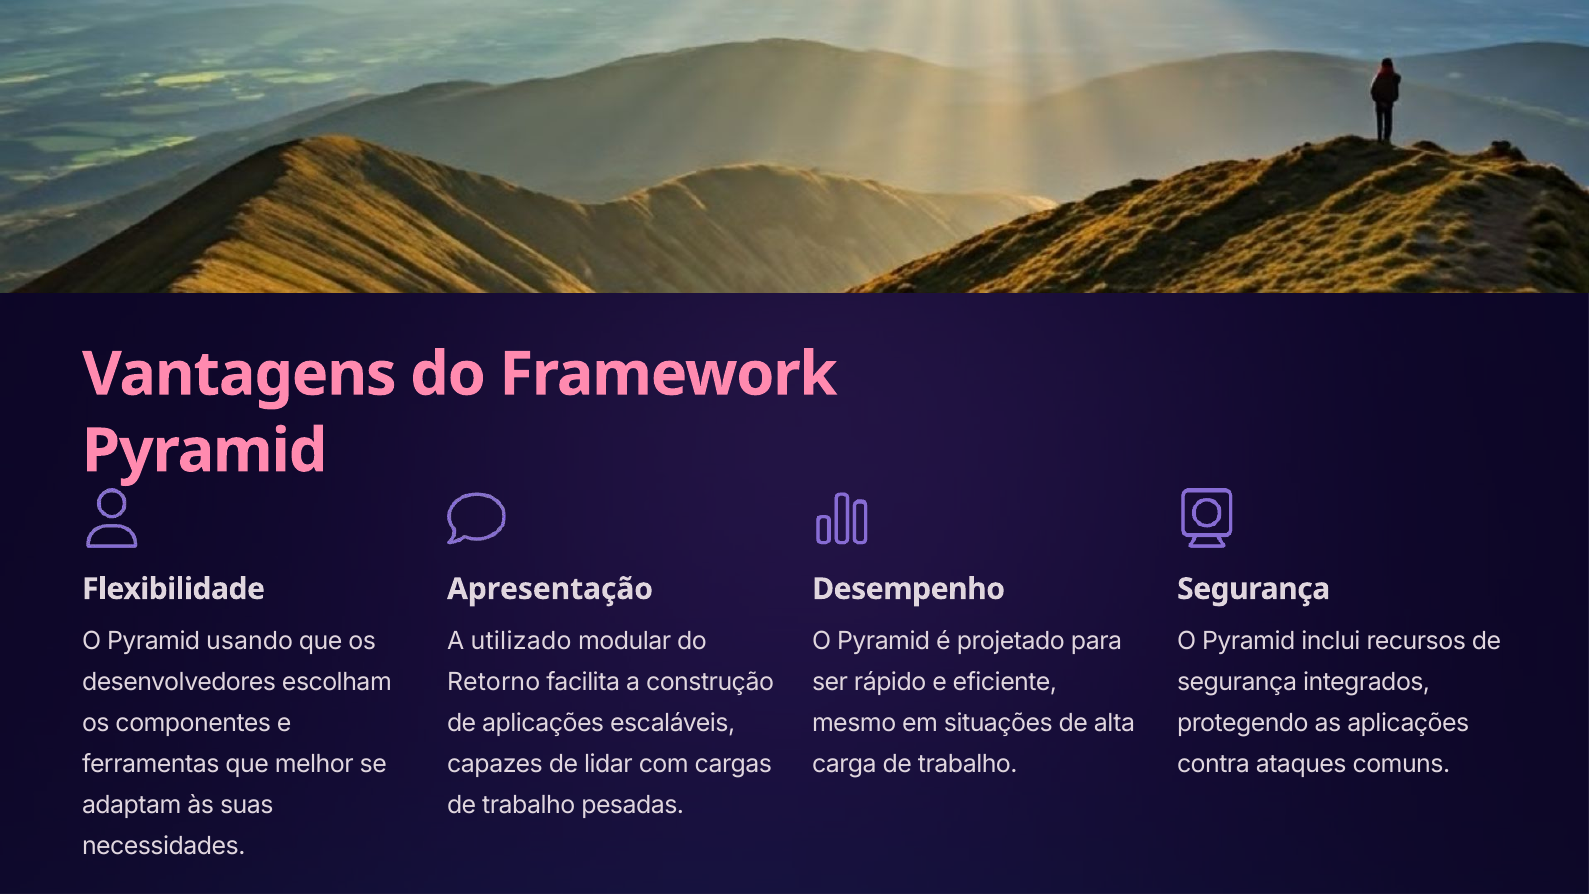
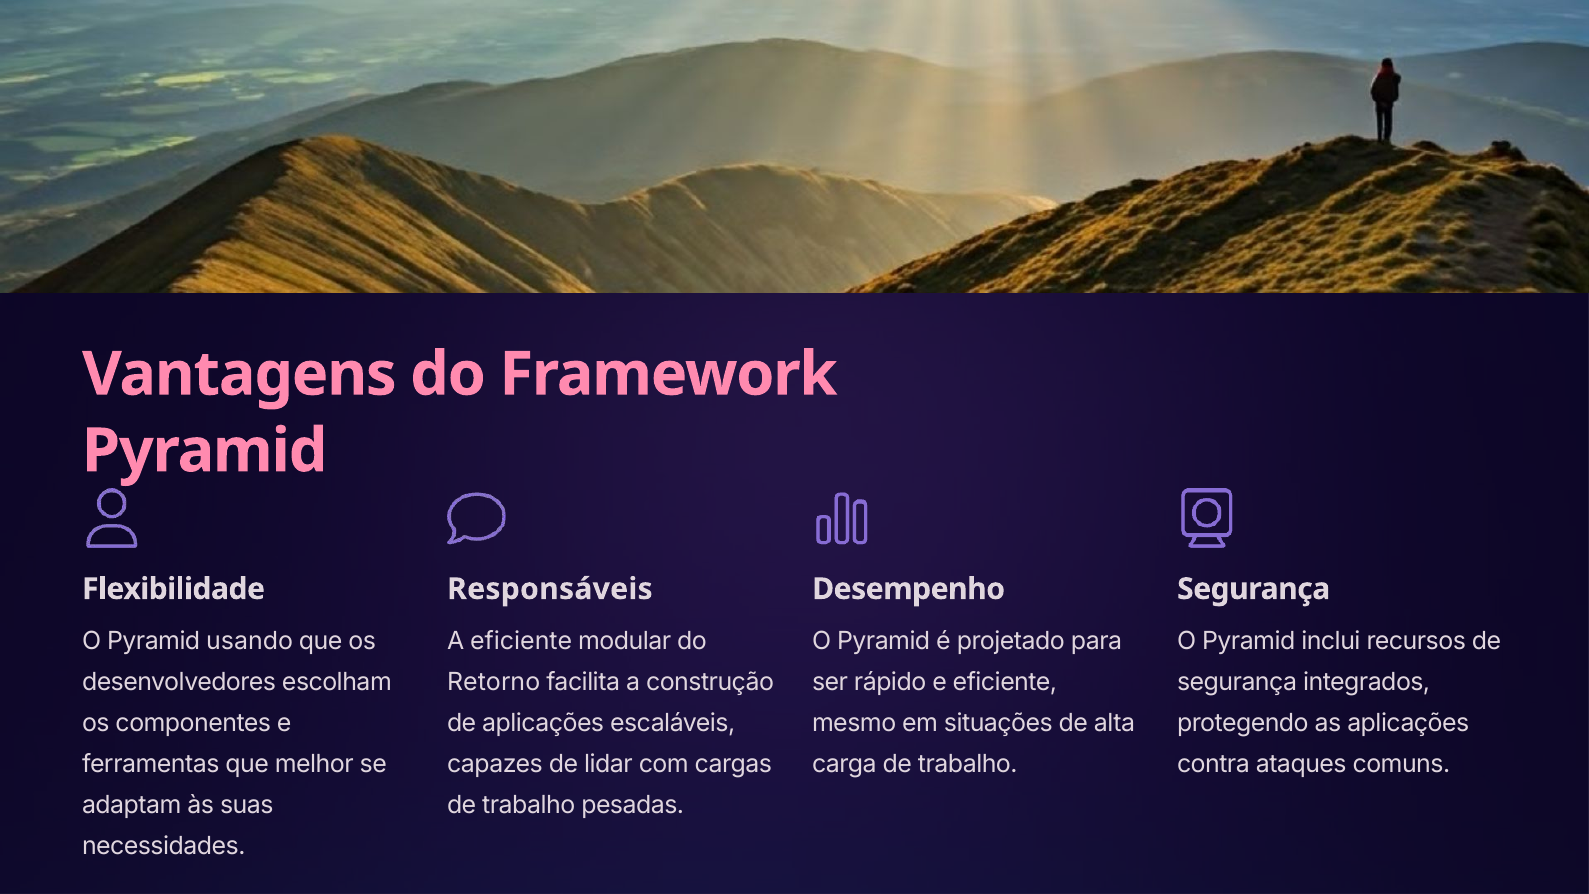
Apresentação: Apresentação -> Responsáveis
A utilizado: utilizado -> eficiente
